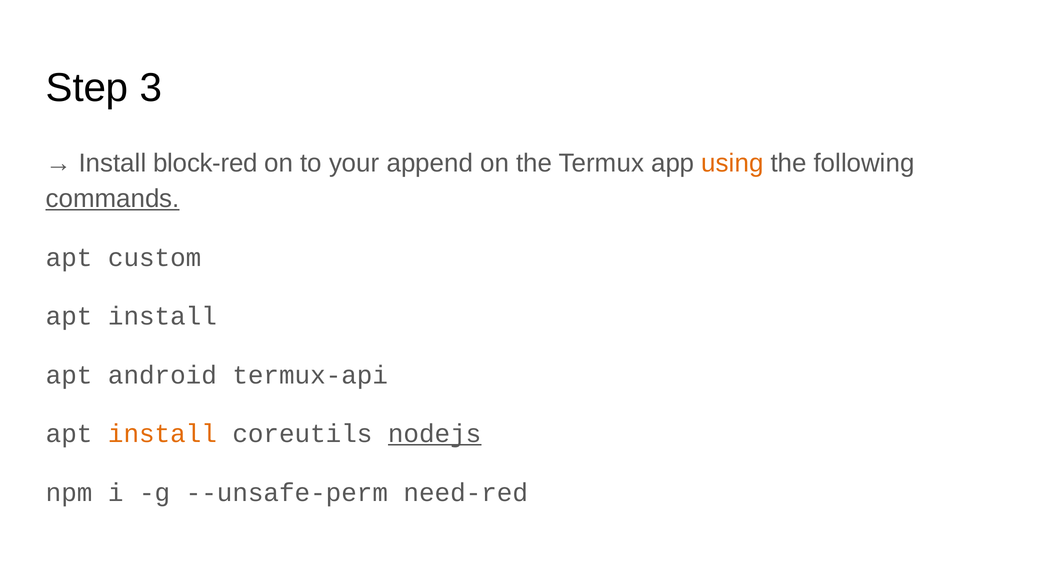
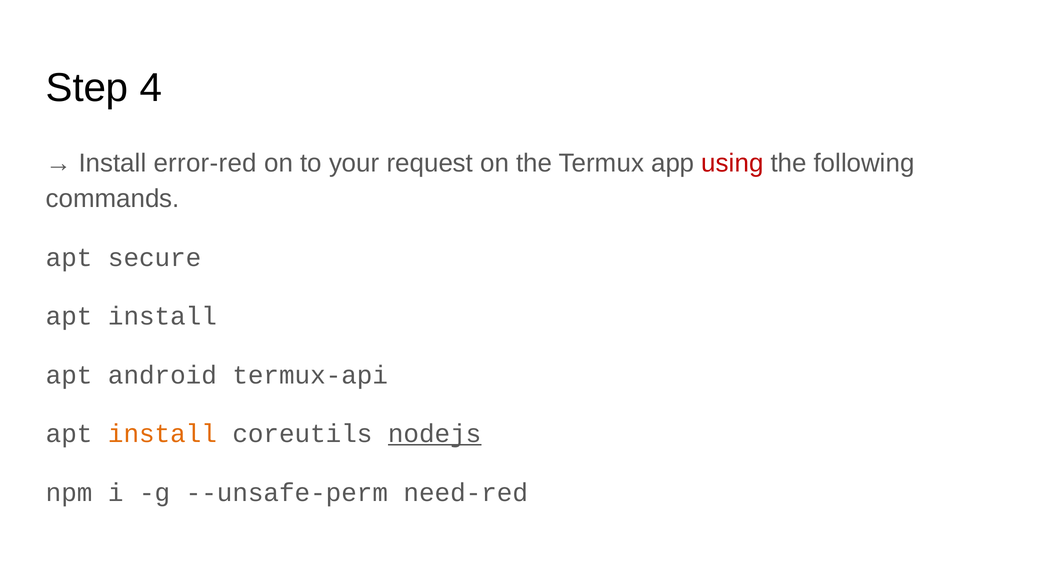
3: 3 -> 4
block-red: block-red -> error-red
append: append -> request
using colour: orange -> red
commands underline: present -> none
custom: custom -> secure
